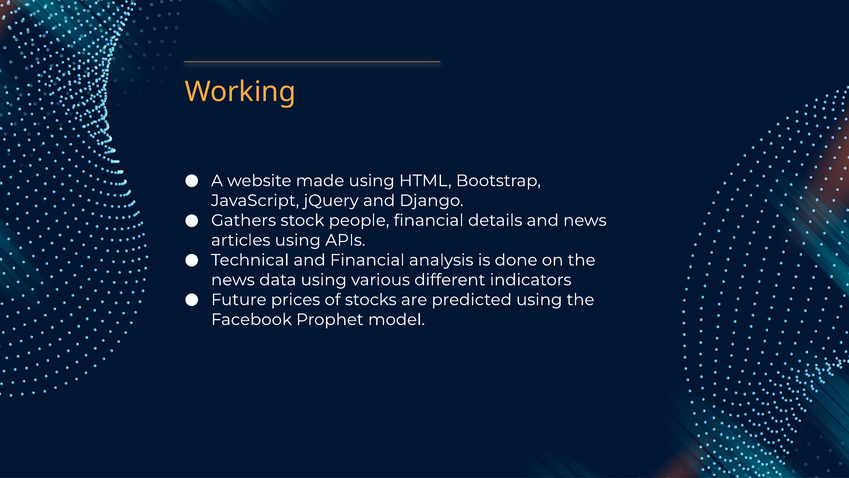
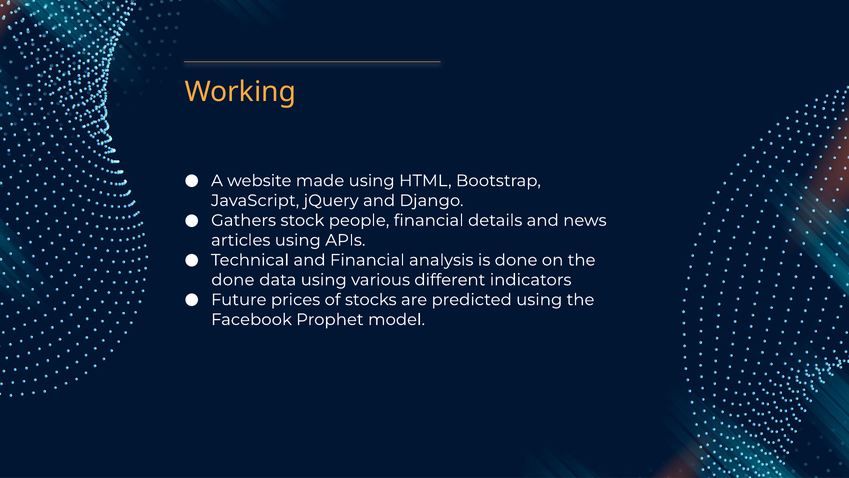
news at (233, 280): news -> done
